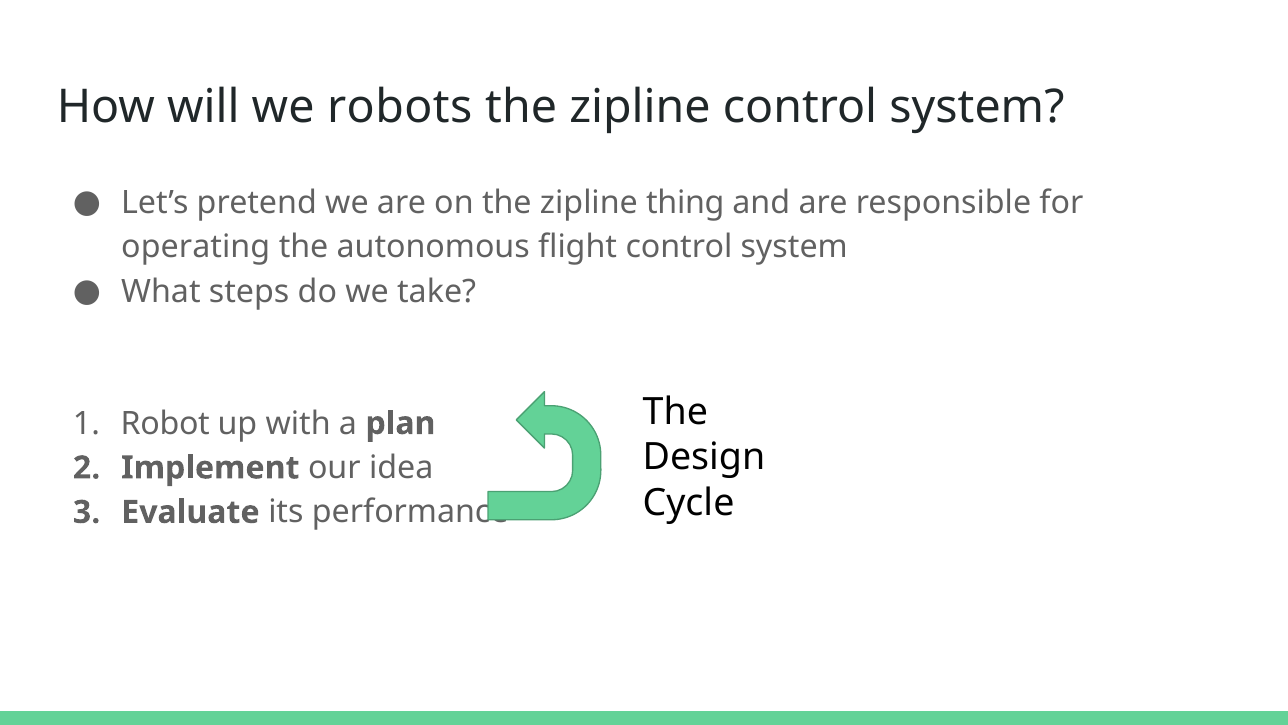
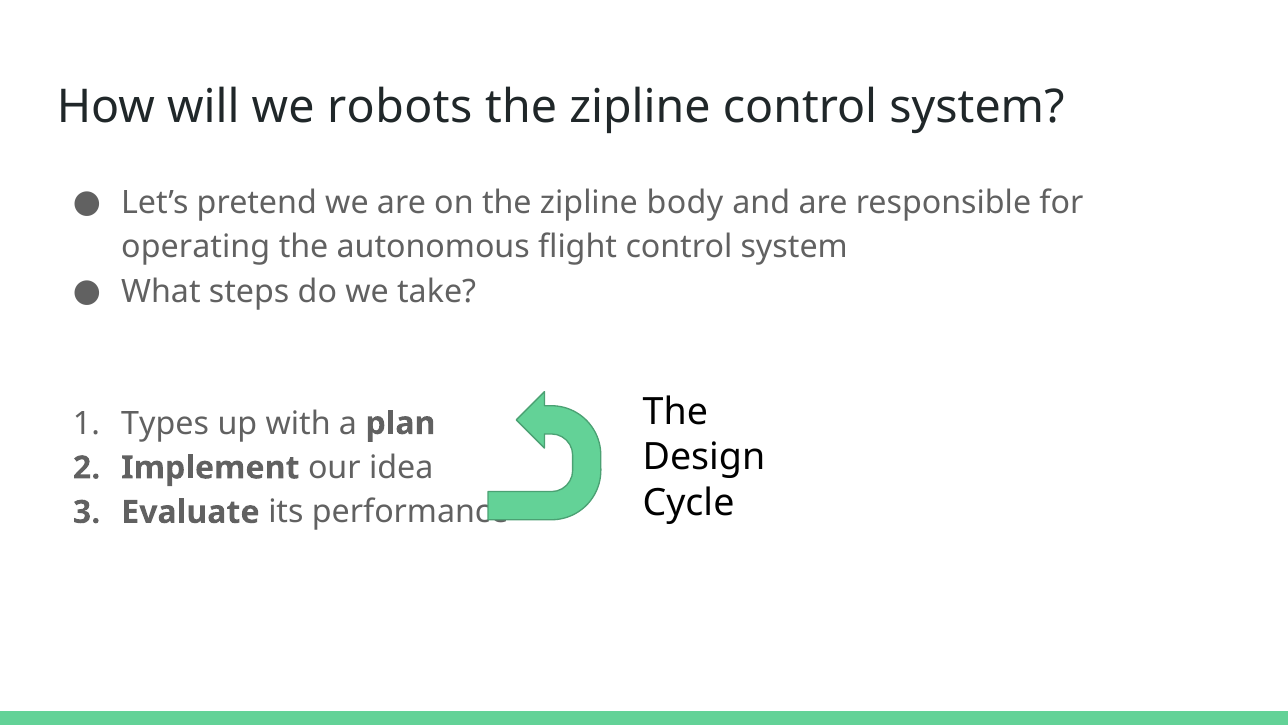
thing: thing -> body
Robot: Robot -> Types
